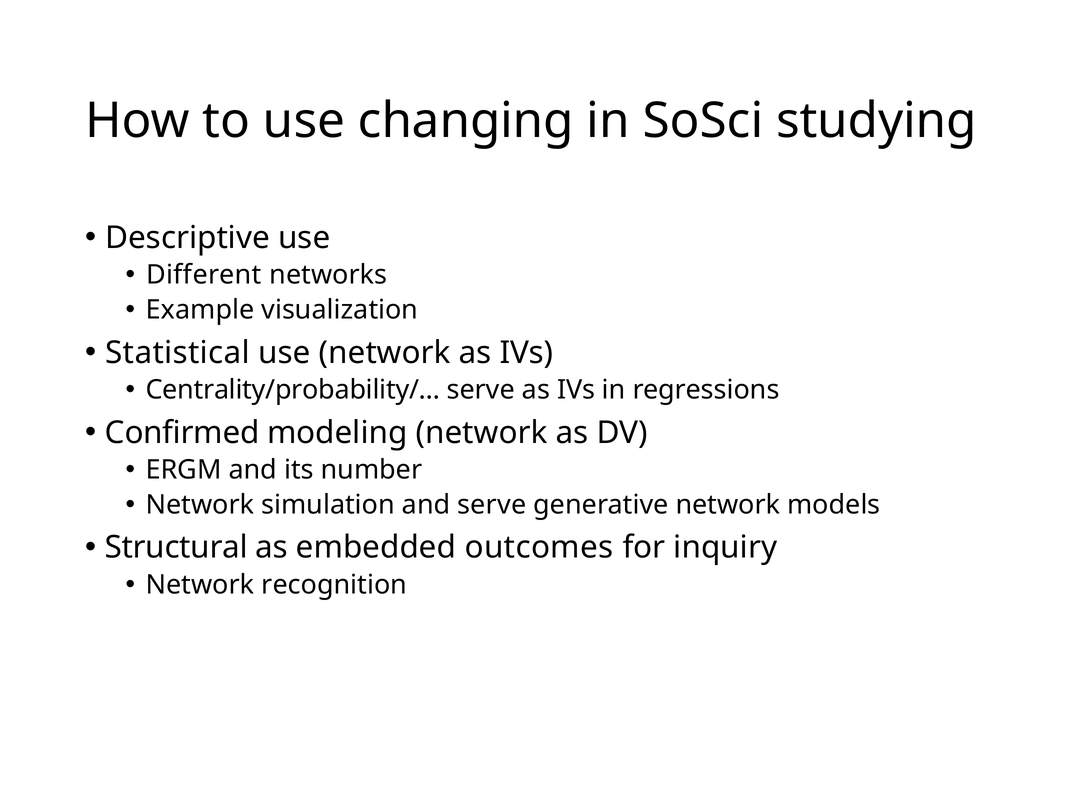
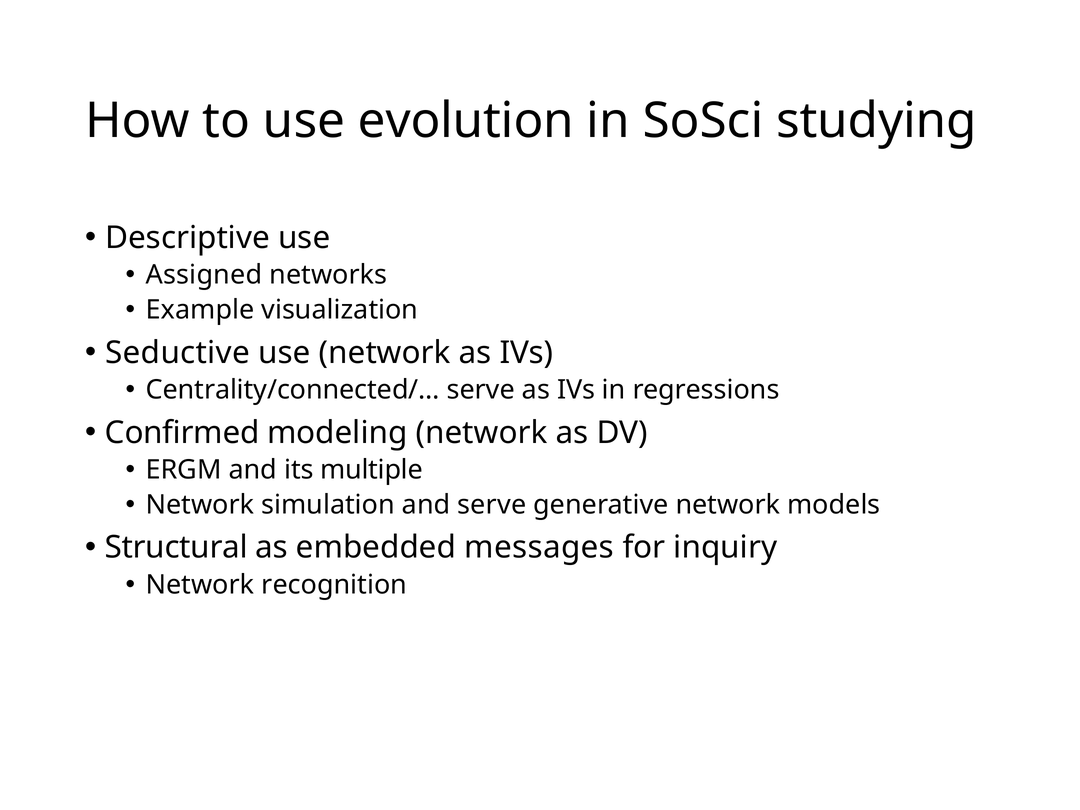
changing: changing -> evolution
Different: Different -> Assigned
Statistical: Statistical -> Seductive
Centrality/probability/…: Centrality/probability/… -> Centrality/connected/…
number: number -> multiple
outcomes: outcomes -> messages
